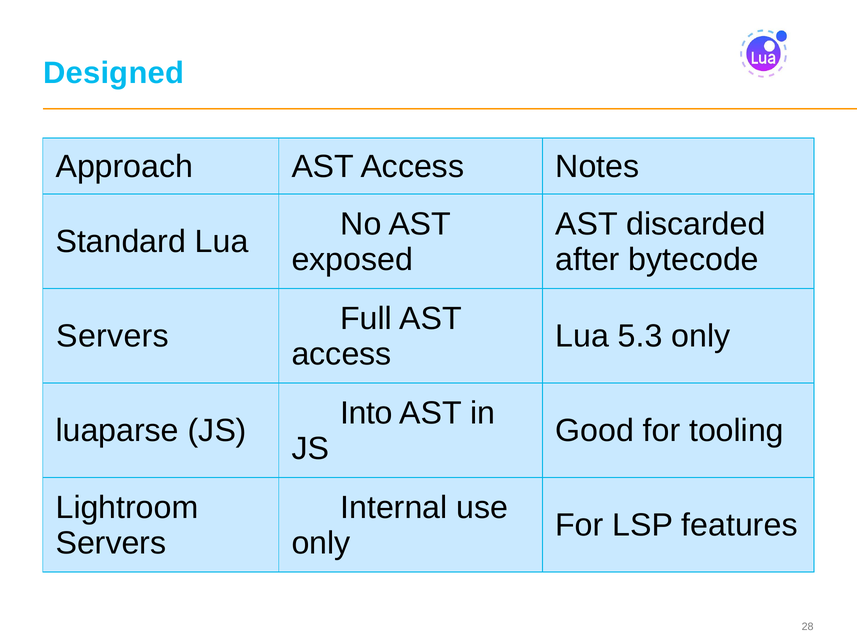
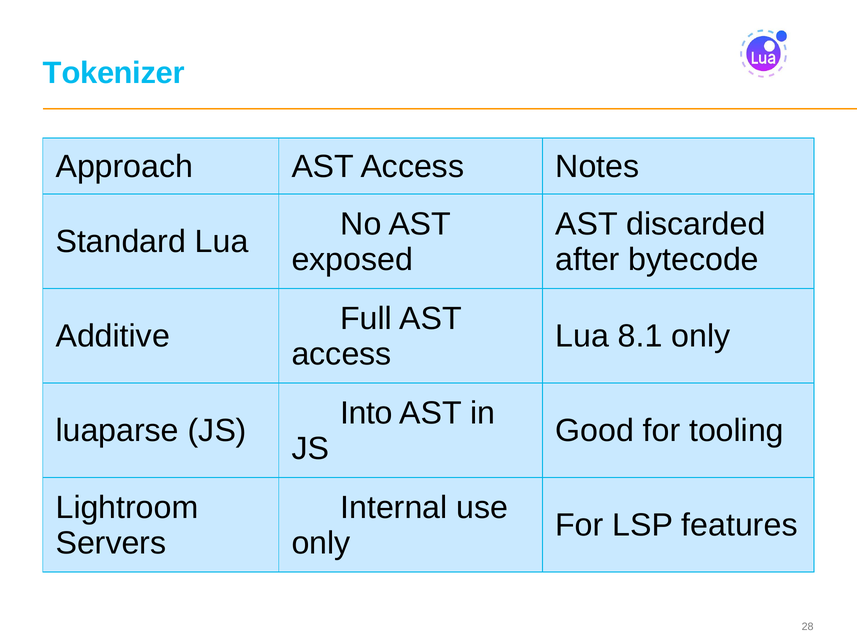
Designed: Designed -> Tokenizer
Servers at (113, 337): Servers -> Additive
5.3: 5.3 -> 8.1
